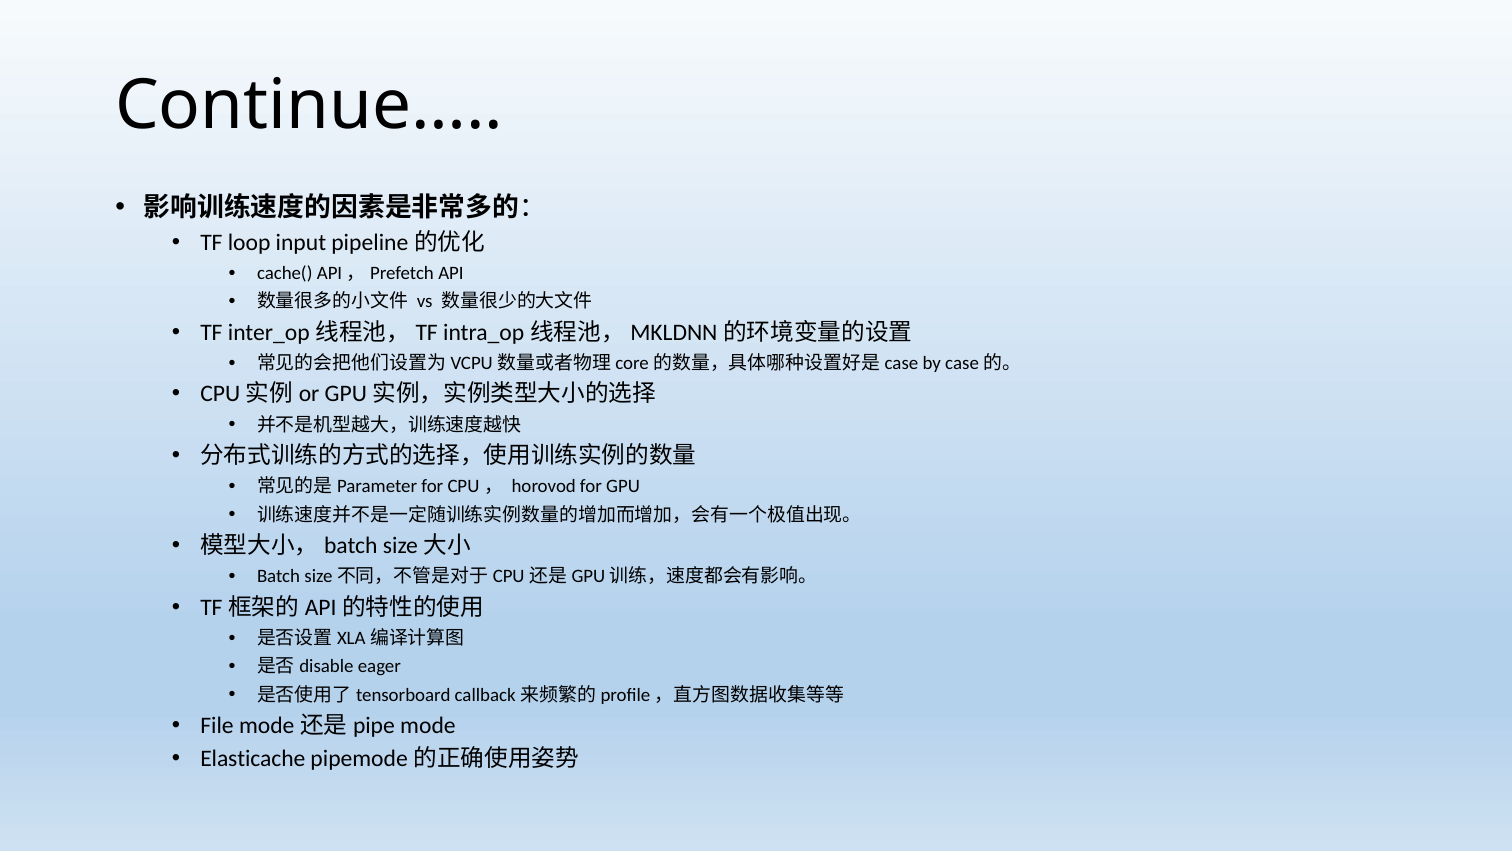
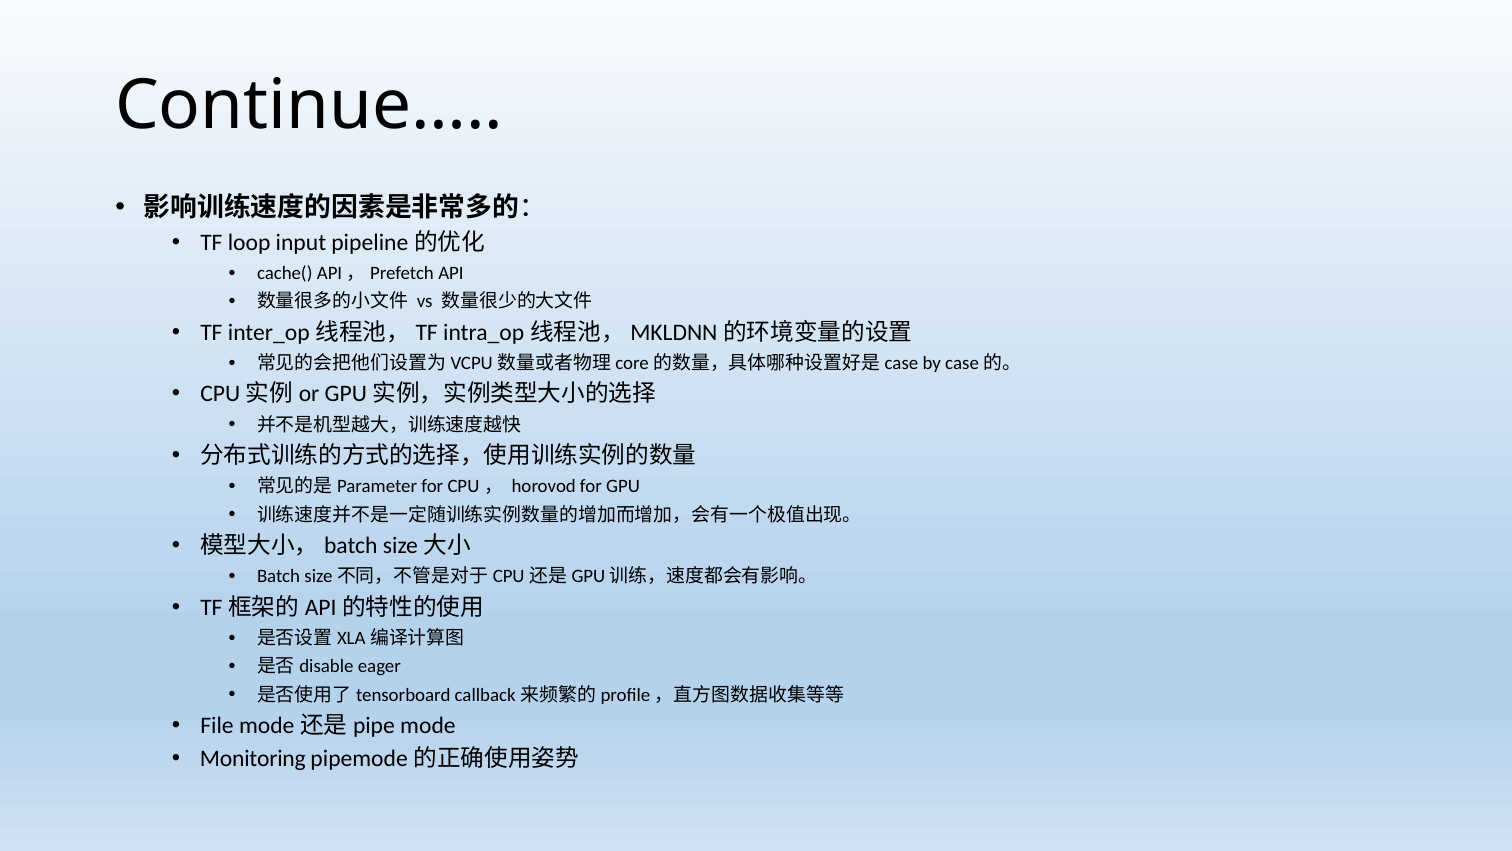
Elasticache: Elasticache -> Monitoring
